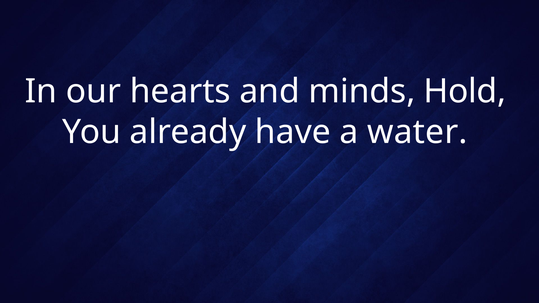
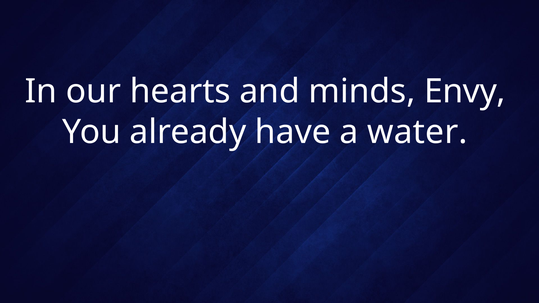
Hold: Hold -> Envy
